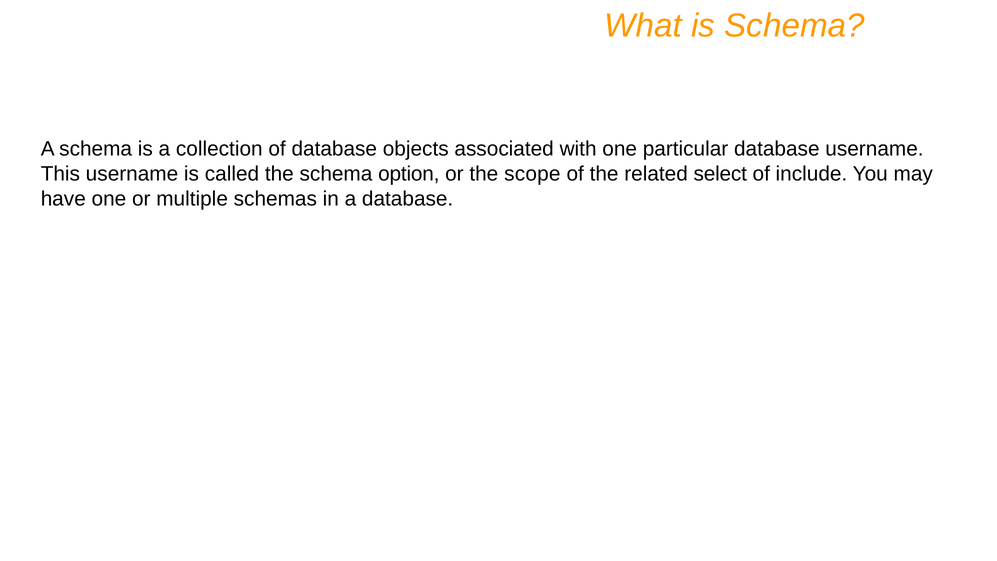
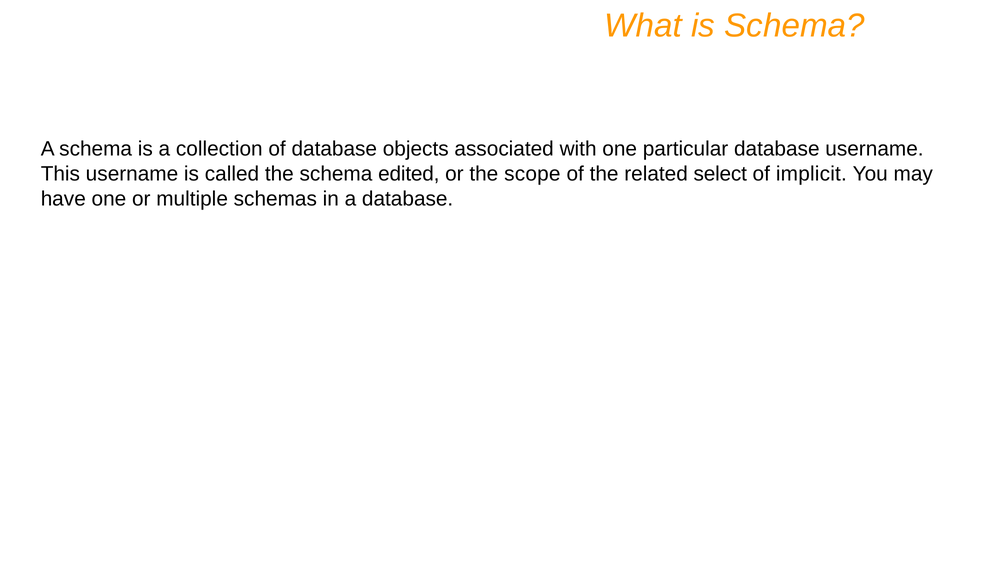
option: option -> edited
include: include -> implicit
